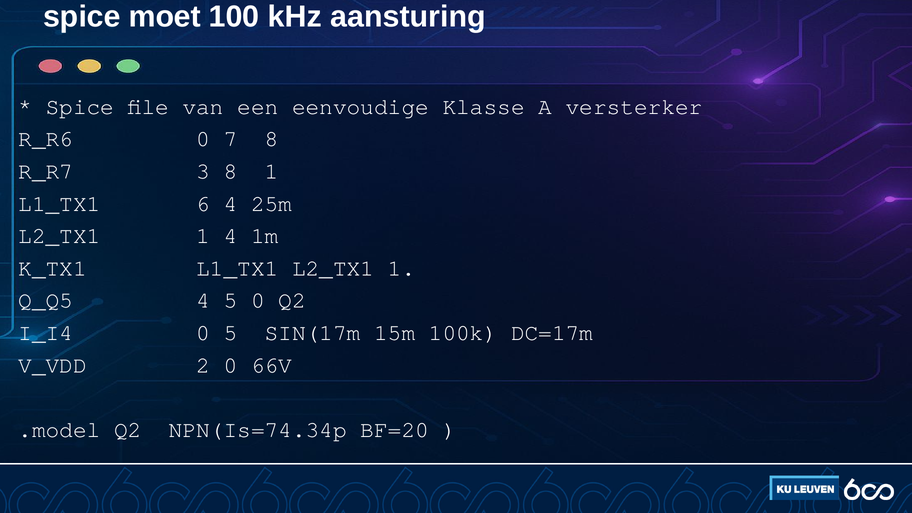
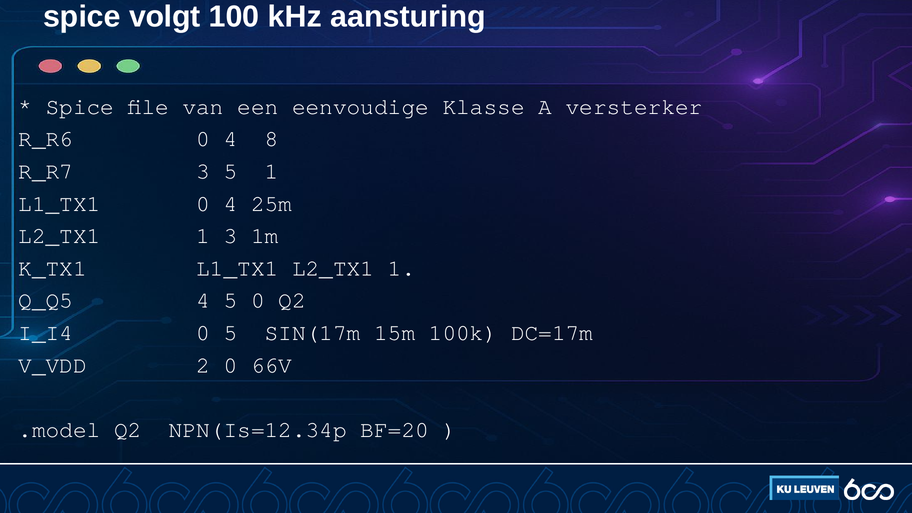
moet: moet -> volgt
R_R6 0 7: 7 -> 4
3 8: 8 -> 5
L1_TX1 6: 6 -> 0
1 4: 4 -> 3
NPN(Is=74.34p: NPN(Is=74.34p -> NPN(Is=12.34p
